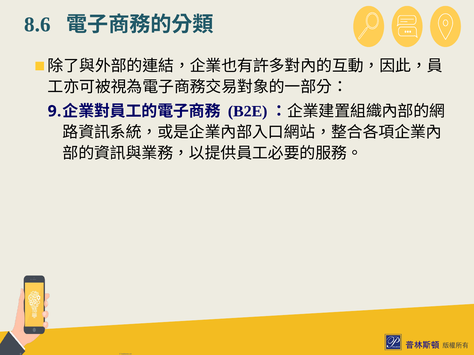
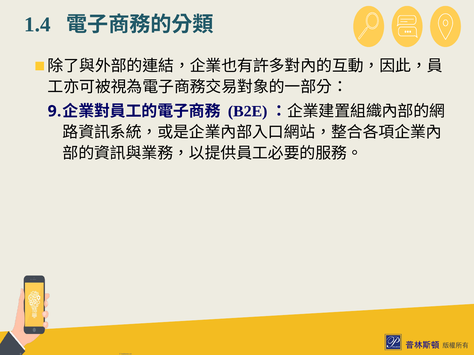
8.6: 8.6 -> 1.4
